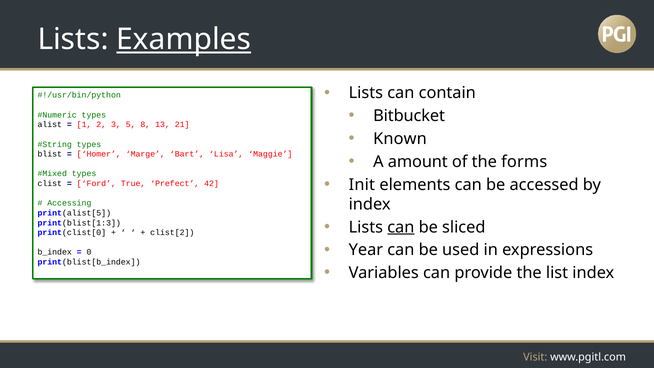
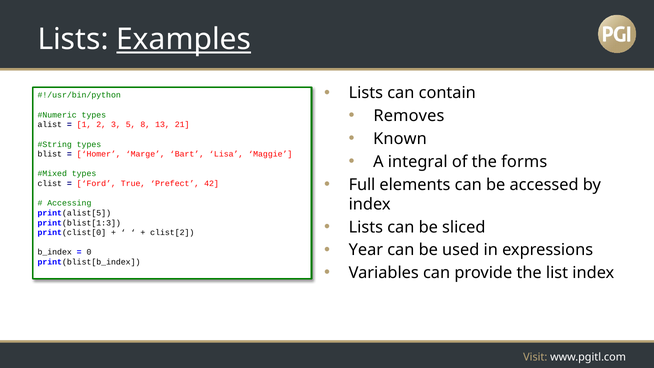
Bitbucket: Bitbucket -> Removes
amount: amount -> integral
Init: Init -> Full
can at (401, 227) underline: present -> none
